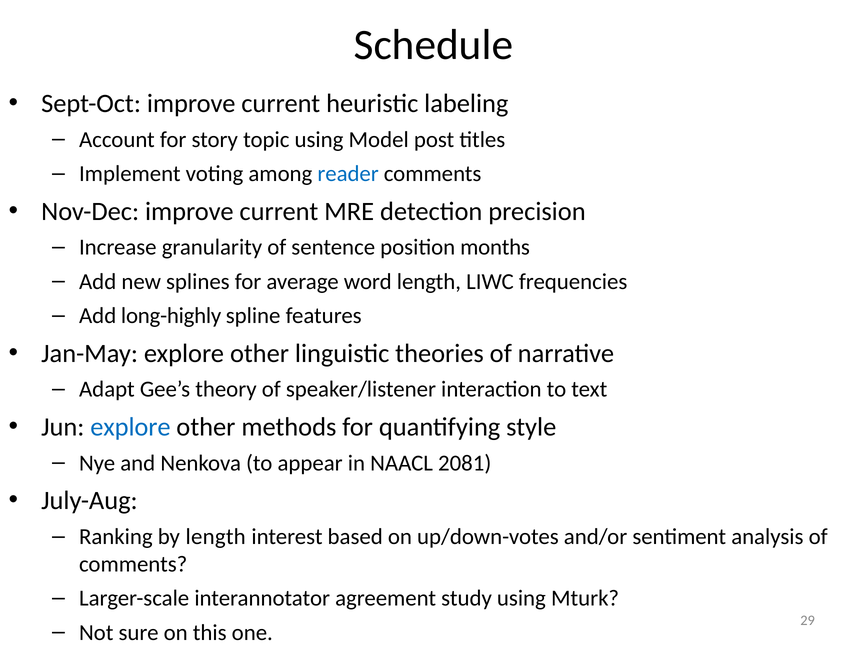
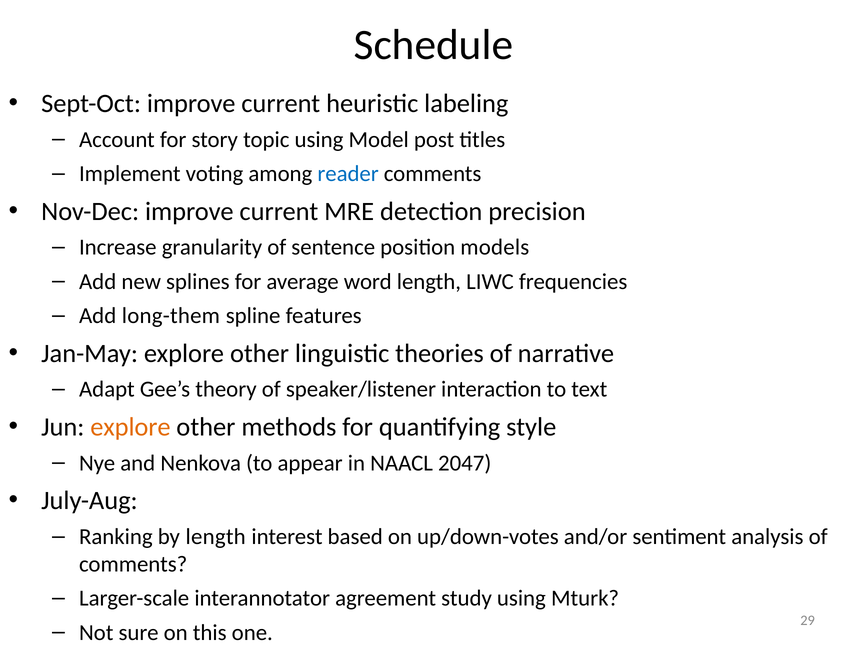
months: months -> models
long-highly: long-highly -> long-them
explore at (130, 427) colour: blue -> orange
2081: 2081 -> 2047
